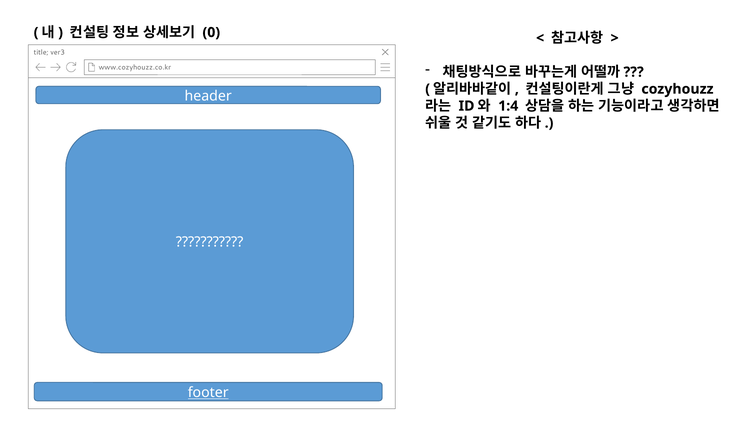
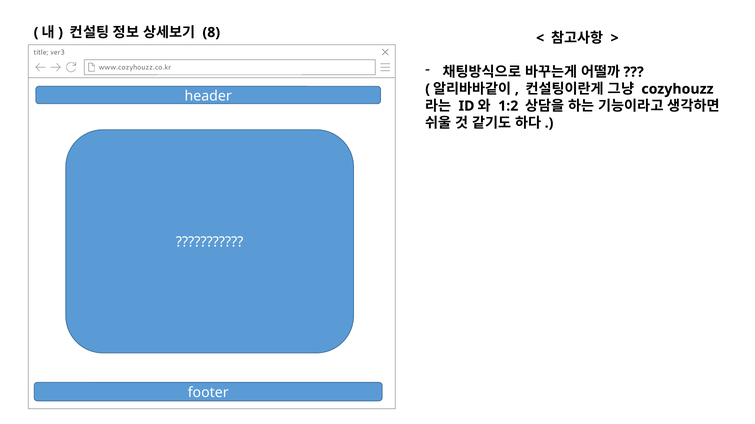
0: 0 -> 8
1:4: 1:4 -> 1:2
footer underline: present -> none
